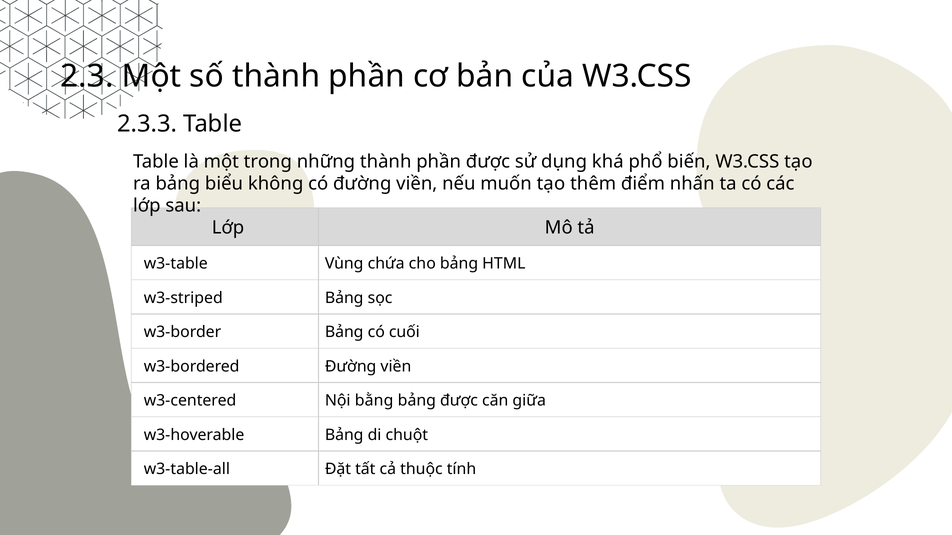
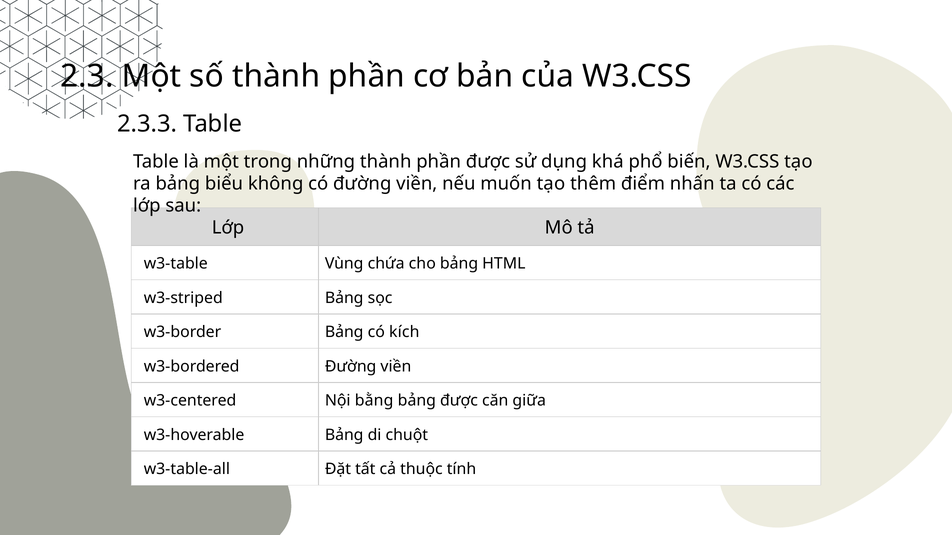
cuối: cuối -> kích
